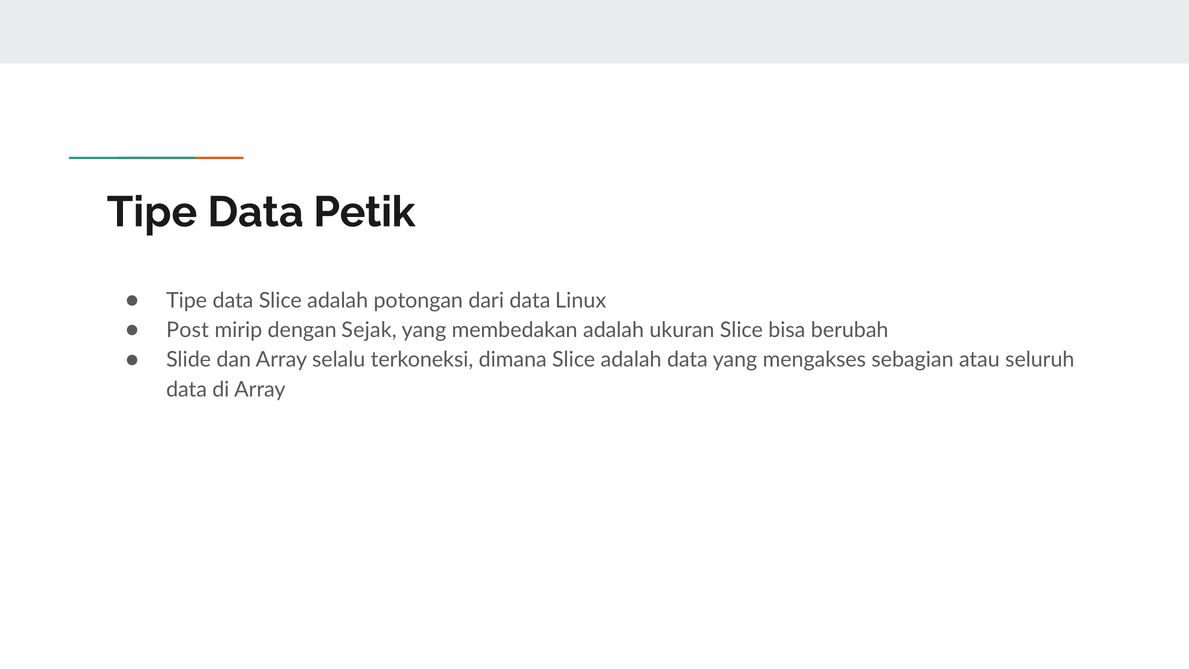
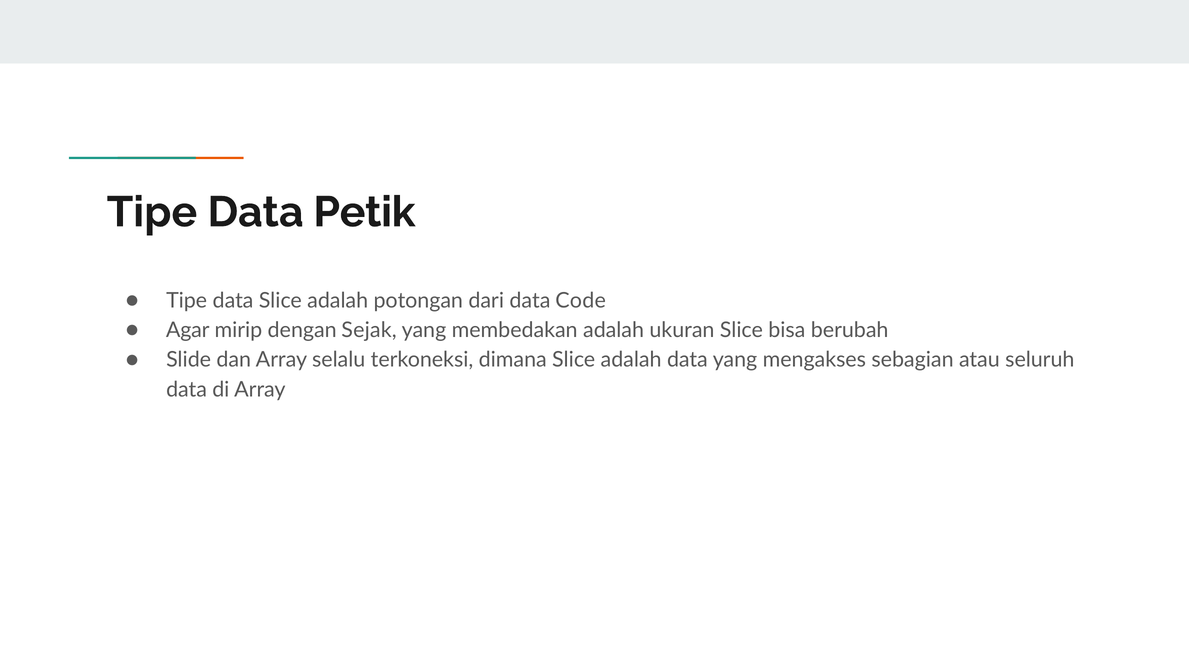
Linux: Linux -> Code
Post: Post -> Agar
